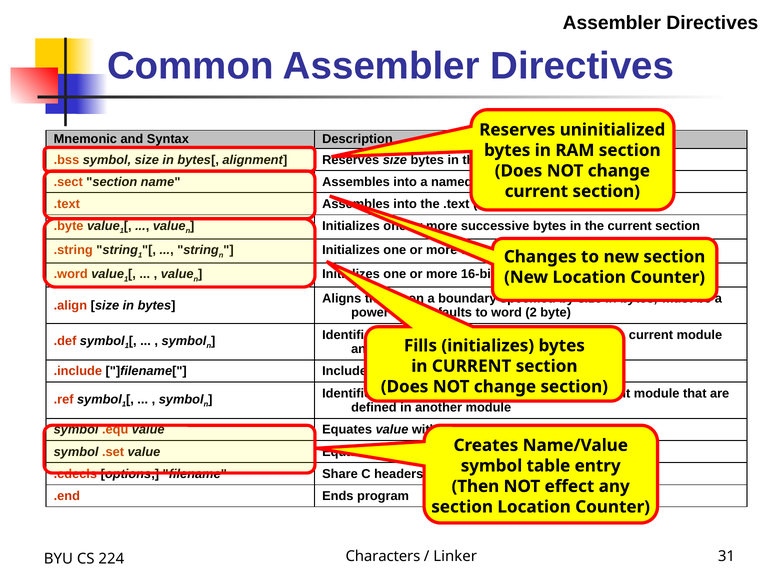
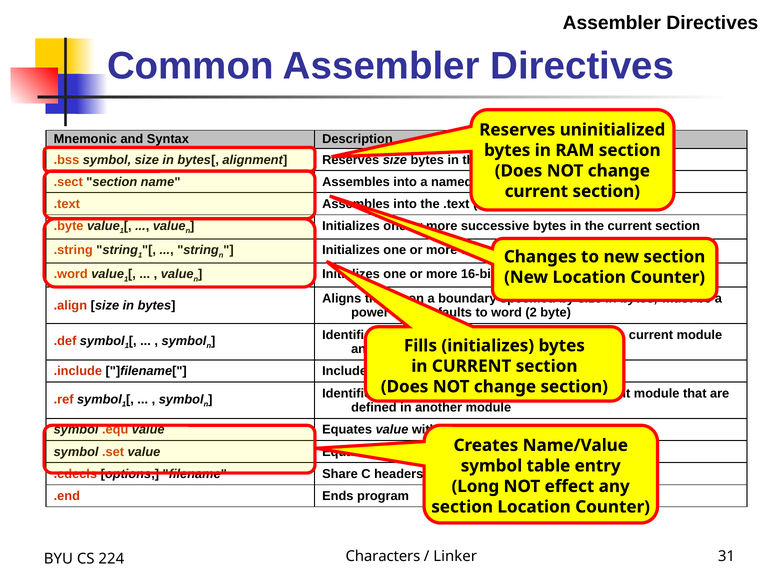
Then: Then -> Long
